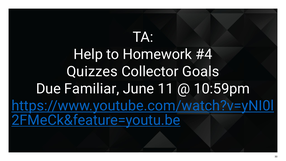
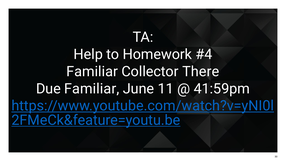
Quizzes at (92, 71): Quizzes -> Familiar
Goals: Goals -> There
10:59pm: 10:59pm -> 41:59pm
